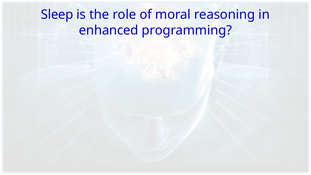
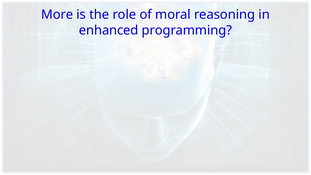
Sleep: Sleep -> More
